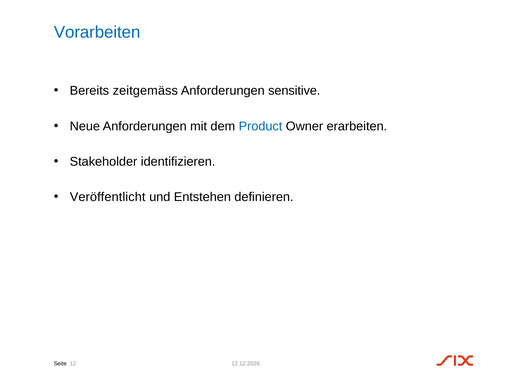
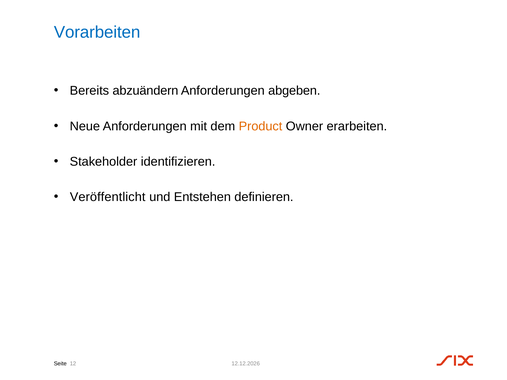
zeitgemäss: zeitgemäss -> abzuändern
sensitive: sensitive -> abgeben
Product colour: blue -> orange
